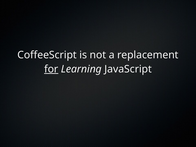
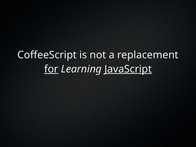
JavaScript underline: none -> present
